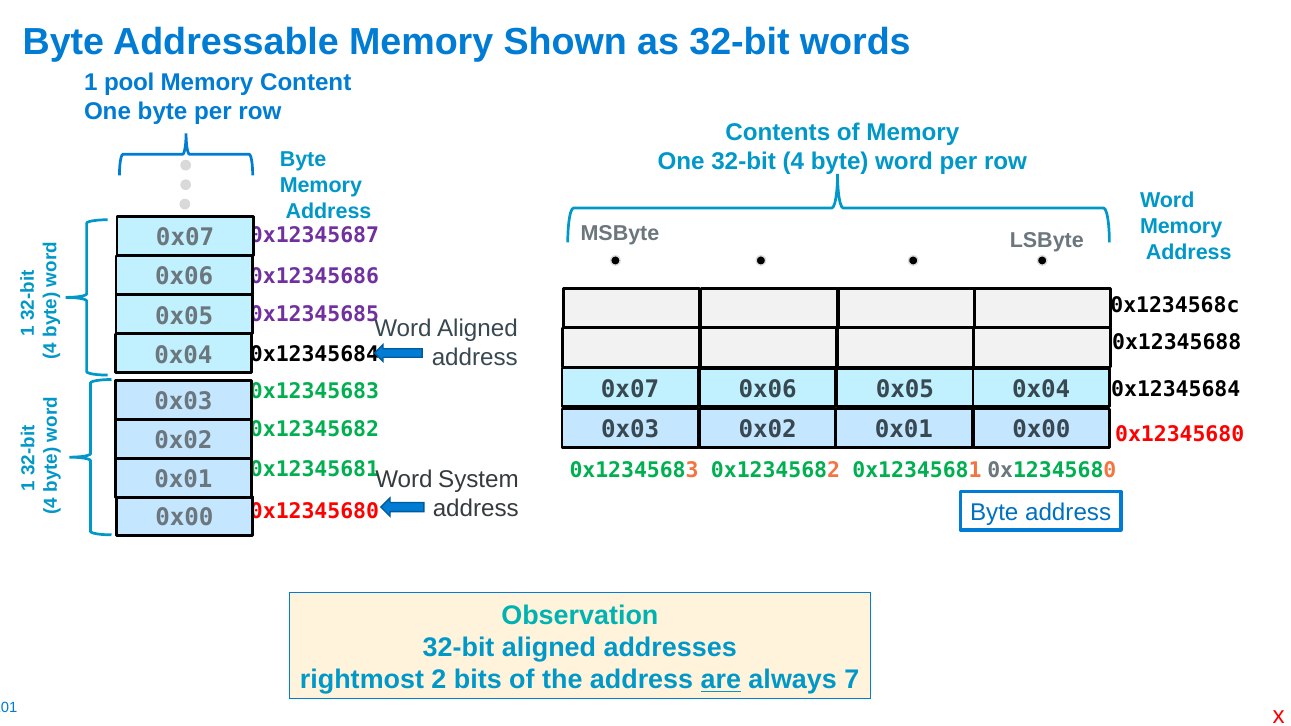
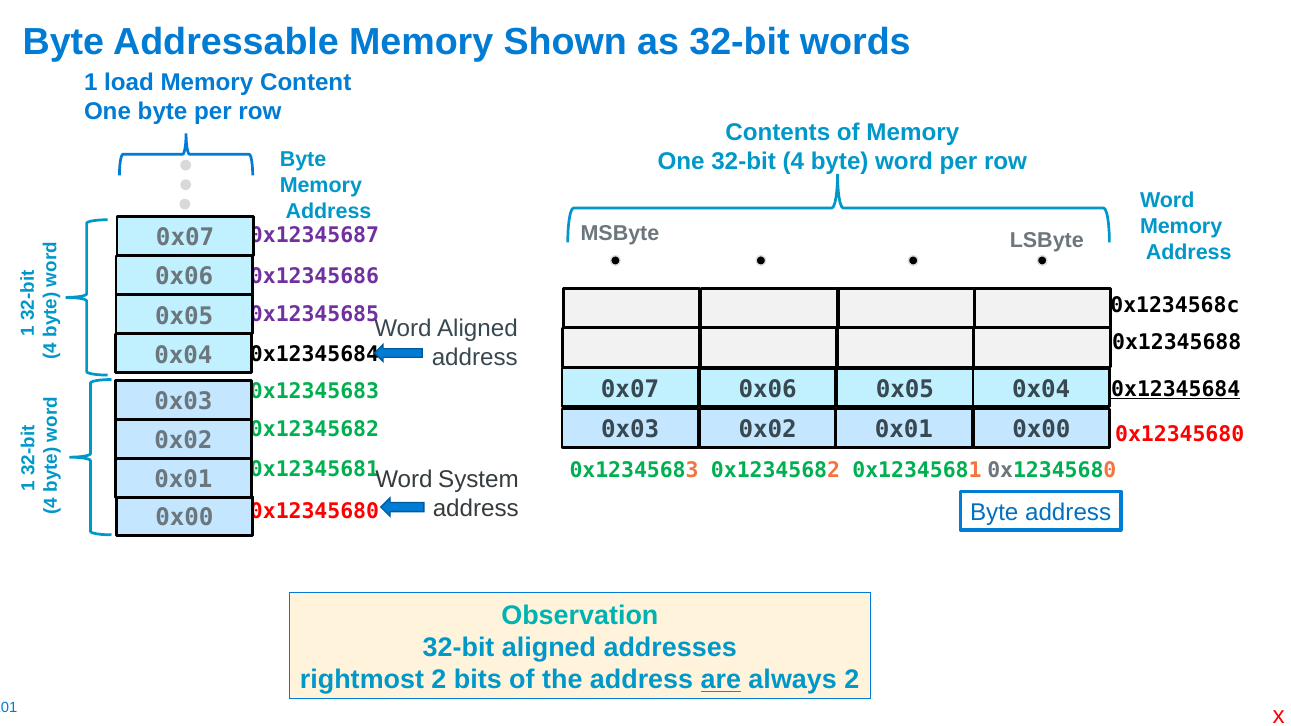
pool: pool -> load
0x12345684 at (1176, 389) underline: none -> present
always 7: 7 -> 2
